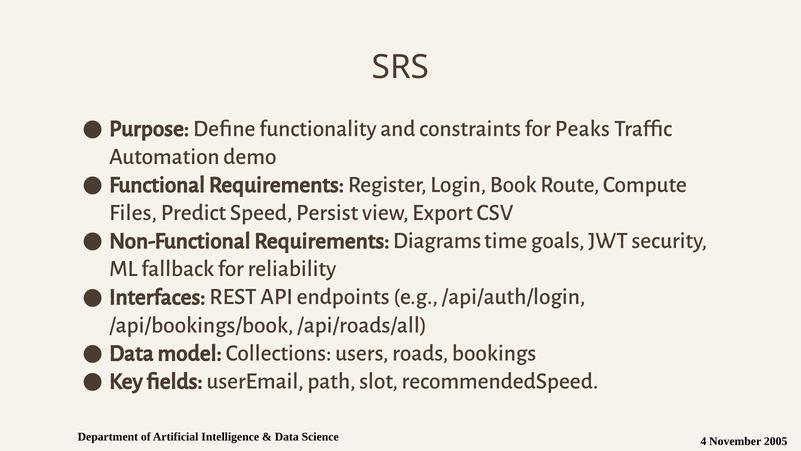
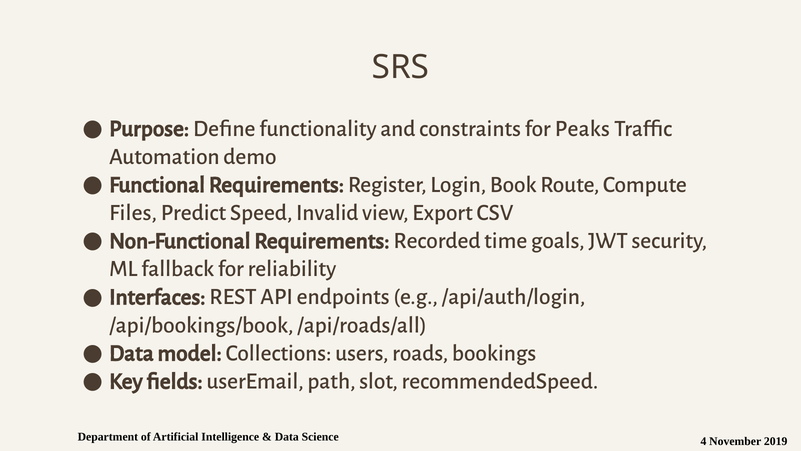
Persist: Persist -> Invalid
Diagrams: Diagrams -> Recorded
2005: 2005 -> 2019
